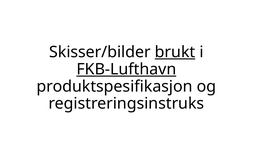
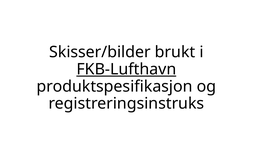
brukt underline: present -> none
